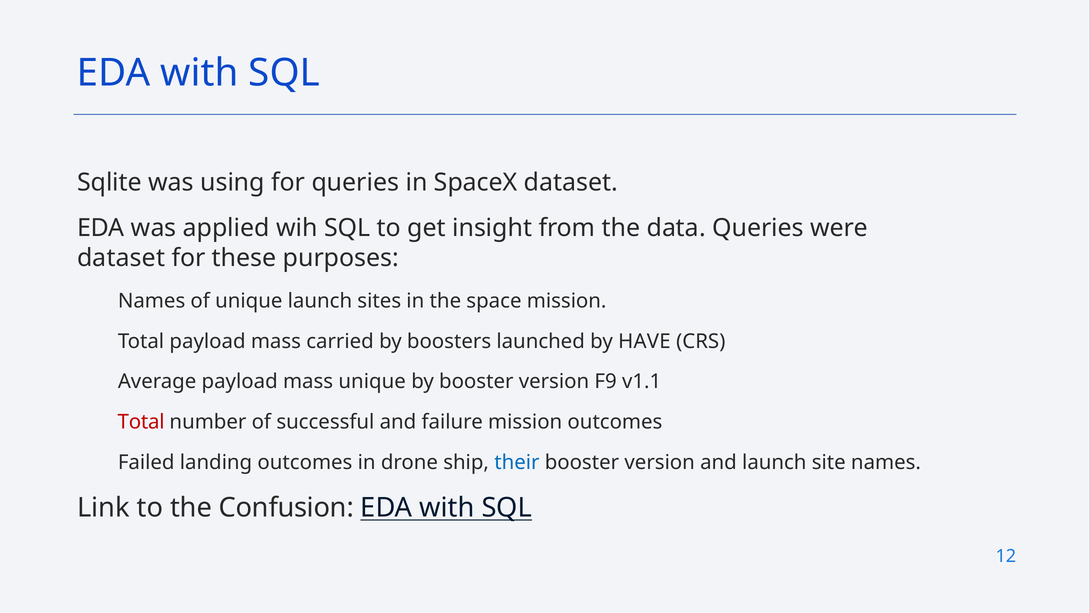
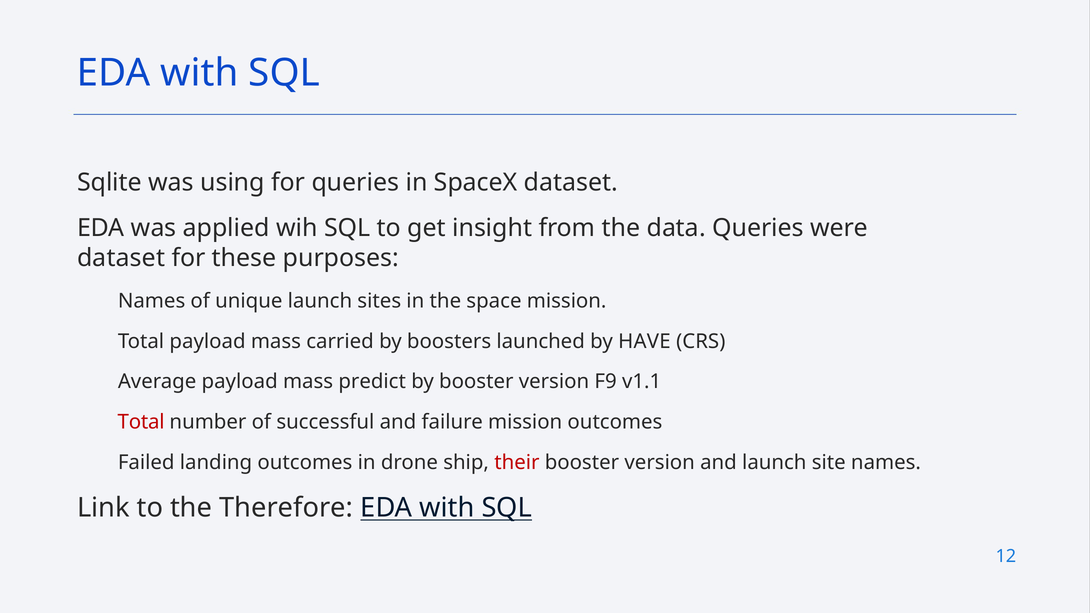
mass unique: unique -> predict
their colour: blue -> red
Confusion: Confusion -> Therefore
